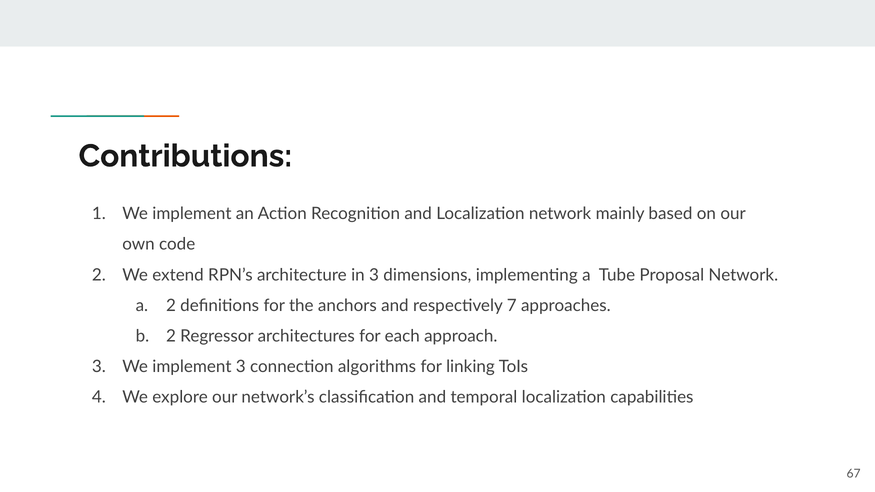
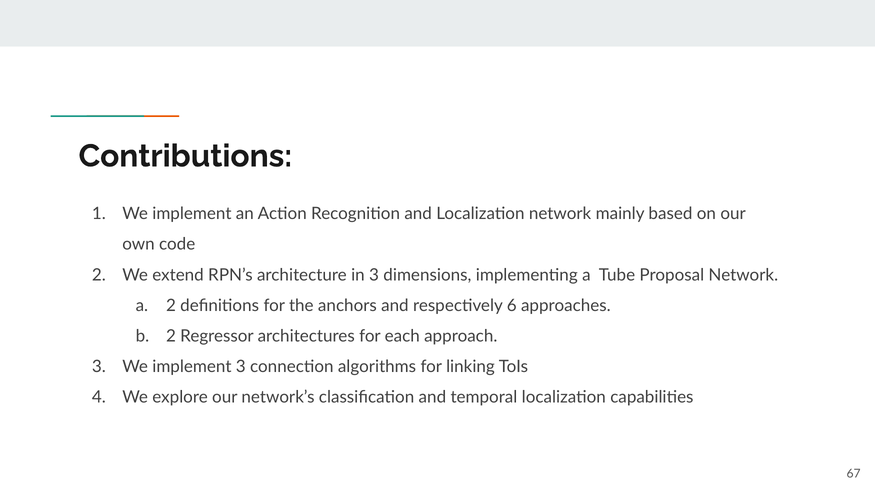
7: 7 -> 6
